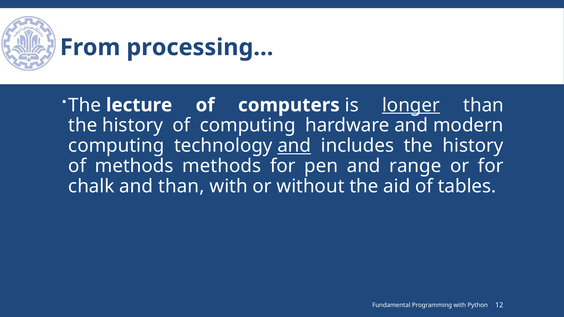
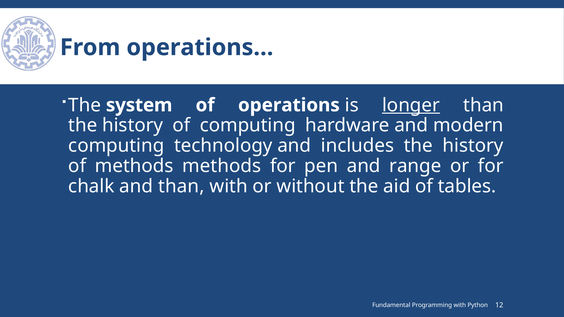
processing…: processing… -> operations…
lecture: lecture -> system
computers: computers -> operations
and at (294, 146) underline: present -> none
